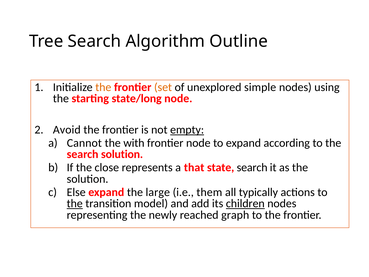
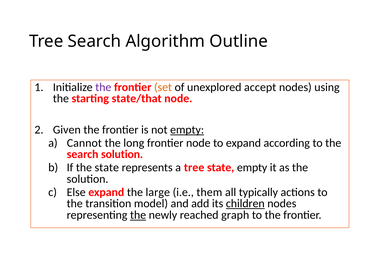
the at (103, 87) colour: orange -> purple
simple: simple -> accept
state/long: state/long -> state/that
Avoid: Avoid -> Given
with: with -> long
the close: close -> state
a that: that -> tree
state search: search -> empty
the at (75, 203) underline: present -> none
the at (138, 215) underline: none -> present
